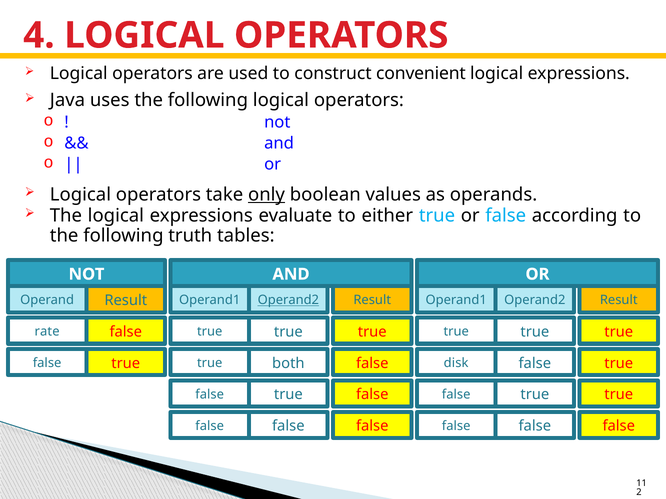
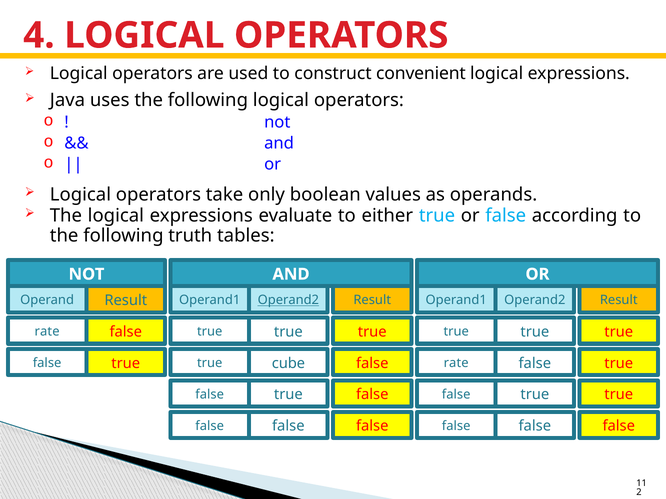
only underline: present -> none
both: both -> cube
disk at (456, 363): disk -> rate
